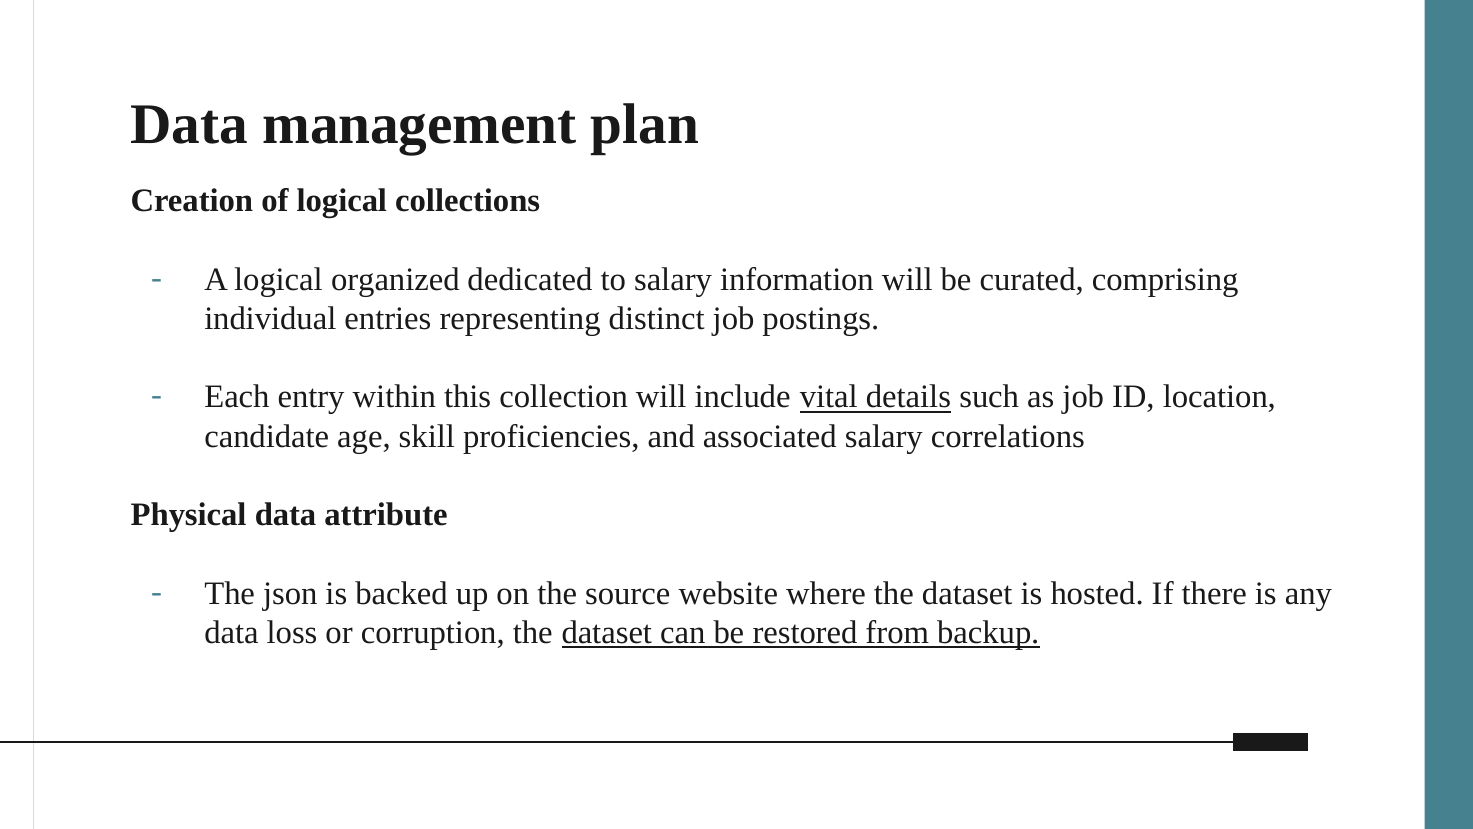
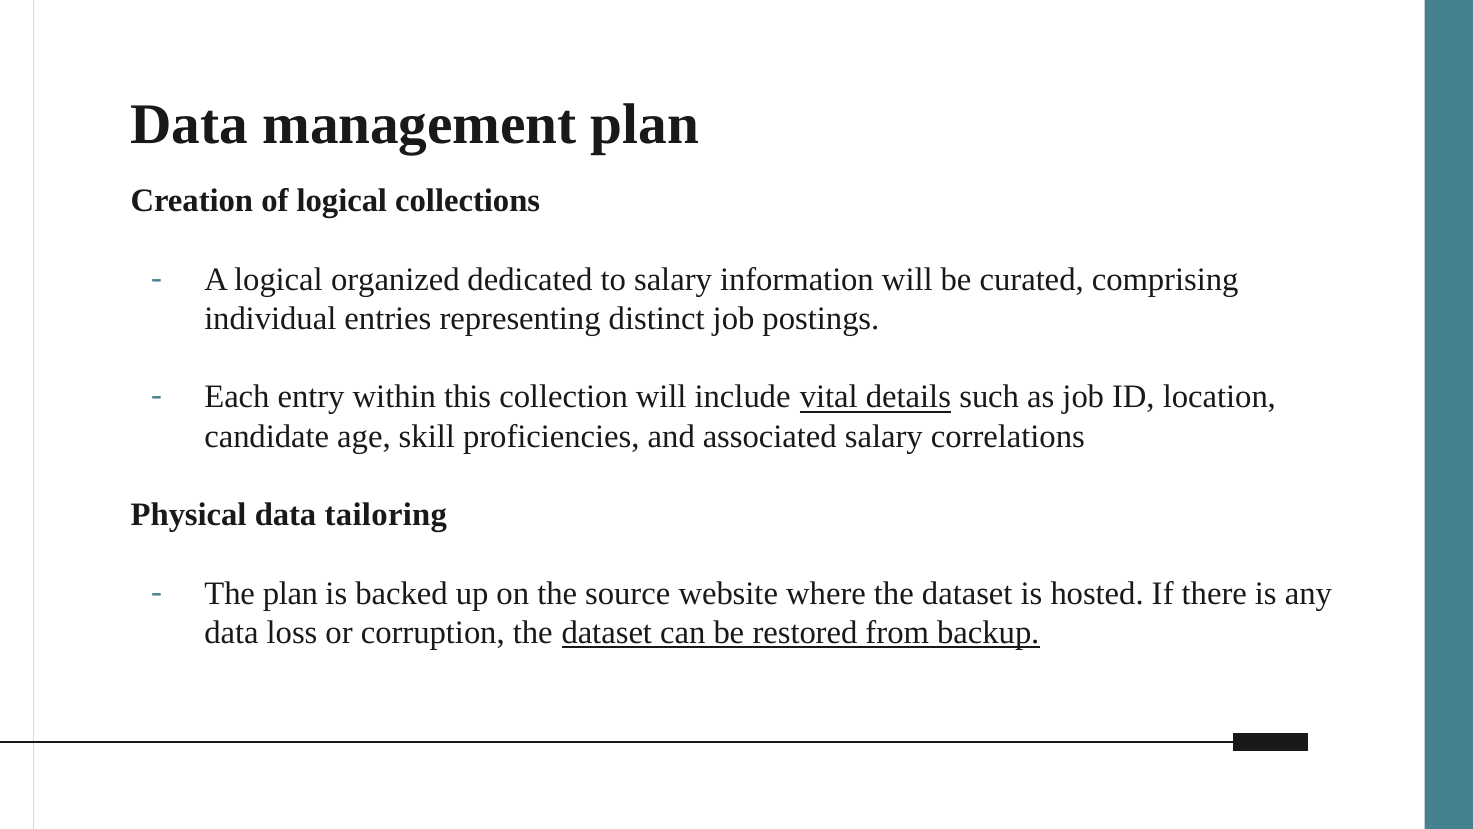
attribute: attribute -> tailoring
The json: json -> plan
